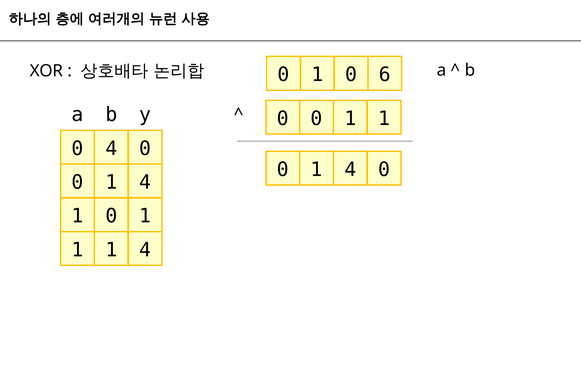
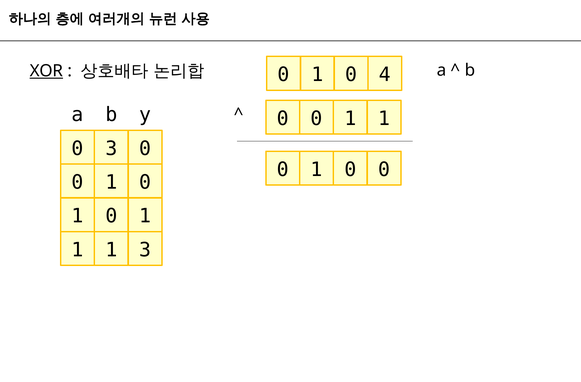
XOR underline: none -> present
6: 6 -> 4
0 4: 4 -> 3
4 at (350, 169): 4 -> 0
4 at (145, 182): 4 -> 0
1 1 4: 4 -> 3
